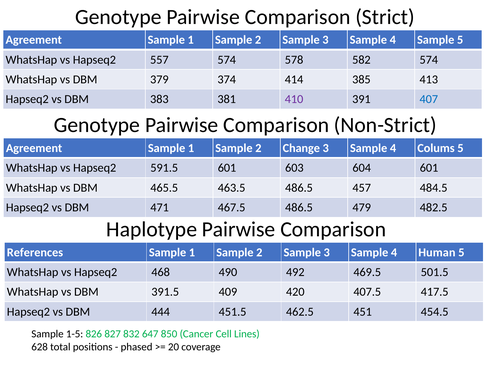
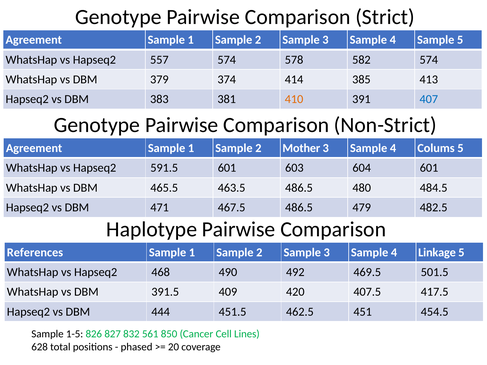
410 colour: purple -> orange
Change: Change -> Mother
457: 457 -> 480
Human: Human -> Linkage
647: 647 -> 561
